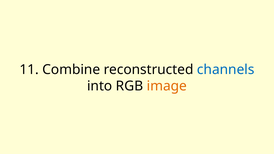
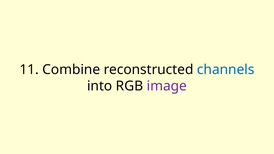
image colour: orange -> purple
